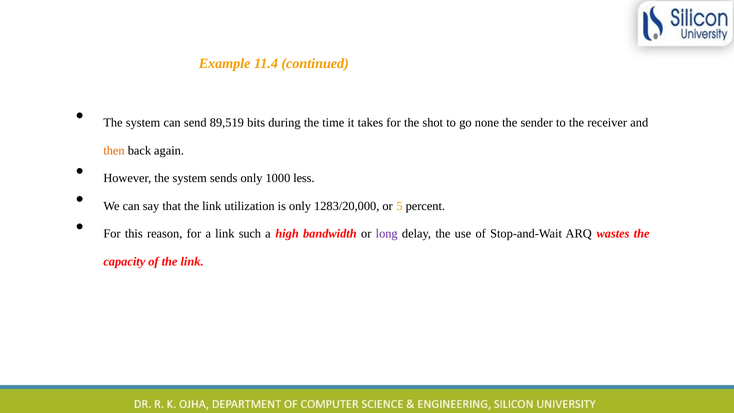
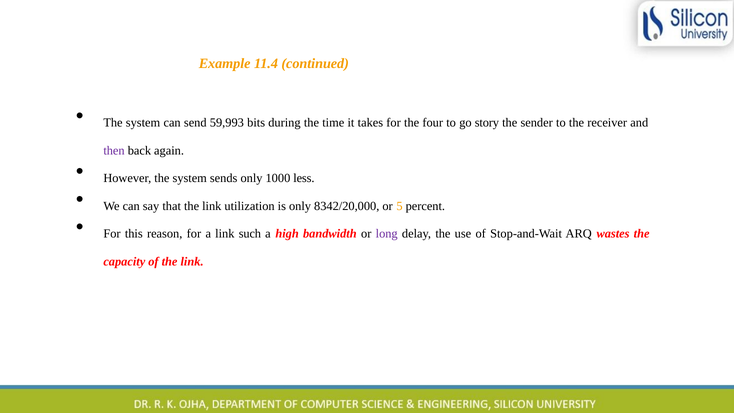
89,519: 89,519 -> 59,993
shot: shot -> four
none: none -> story
then colour: orange -> purple
1283/20,000: 1283/20,000 -> 8342/20,000
